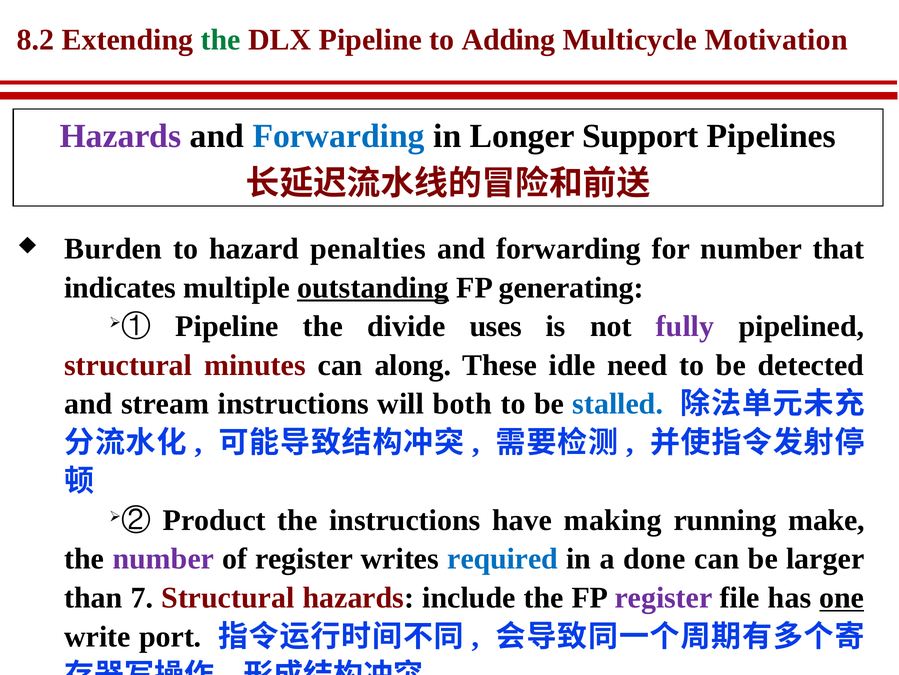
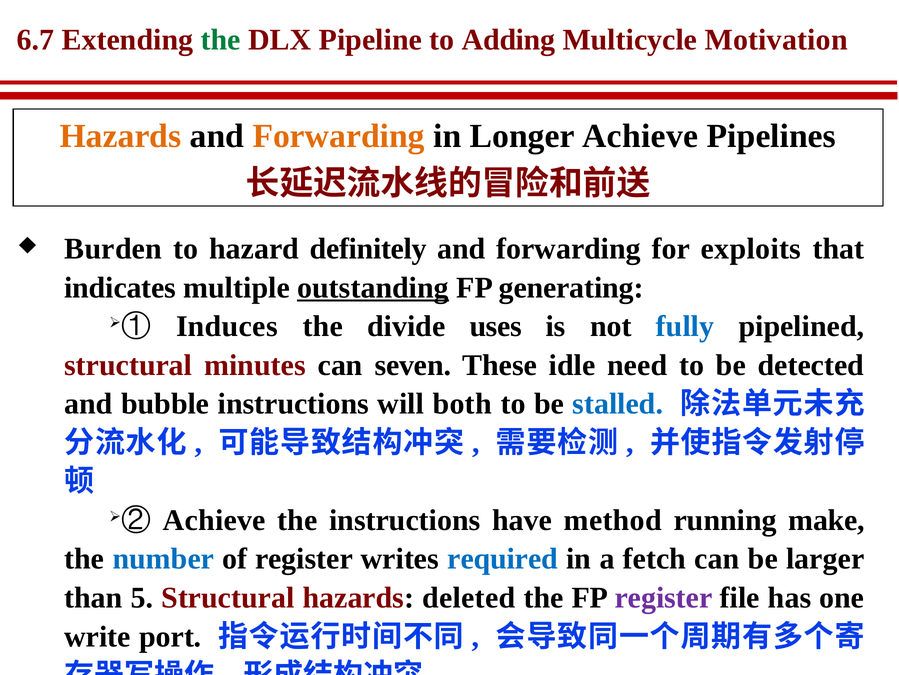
8.2: 8.2 -> 6.7
Hazards at (121, 136) colour: purple -> orange
Forwarding at (339, 136) colour: blue -> orange
Longer Support: Support -> Achieve
penalties: penalties -> definitely
for number: number -> exploits
① Pipeline: Pipeline -> Induces
fully colour: purple -> blue
along: along -> seven
stream: stream -> bubble
② Product: Product -> Achieve
making: making -> method
number at (163, 558) colour: purple -> blue
done: done -> fetch
7: 7 -> 5
include: include -> deleted
one underline: present -> none
